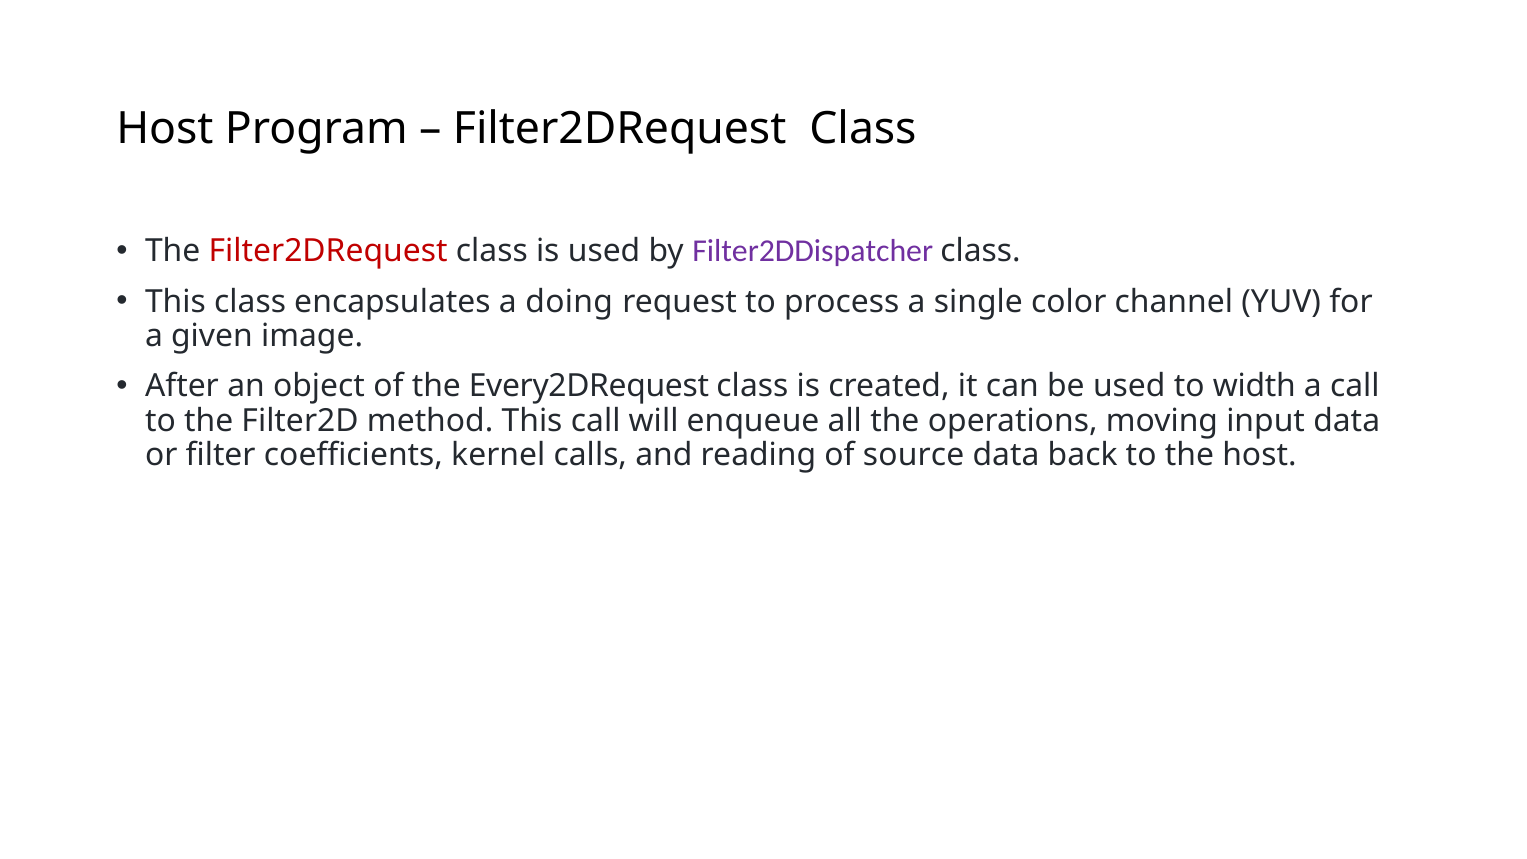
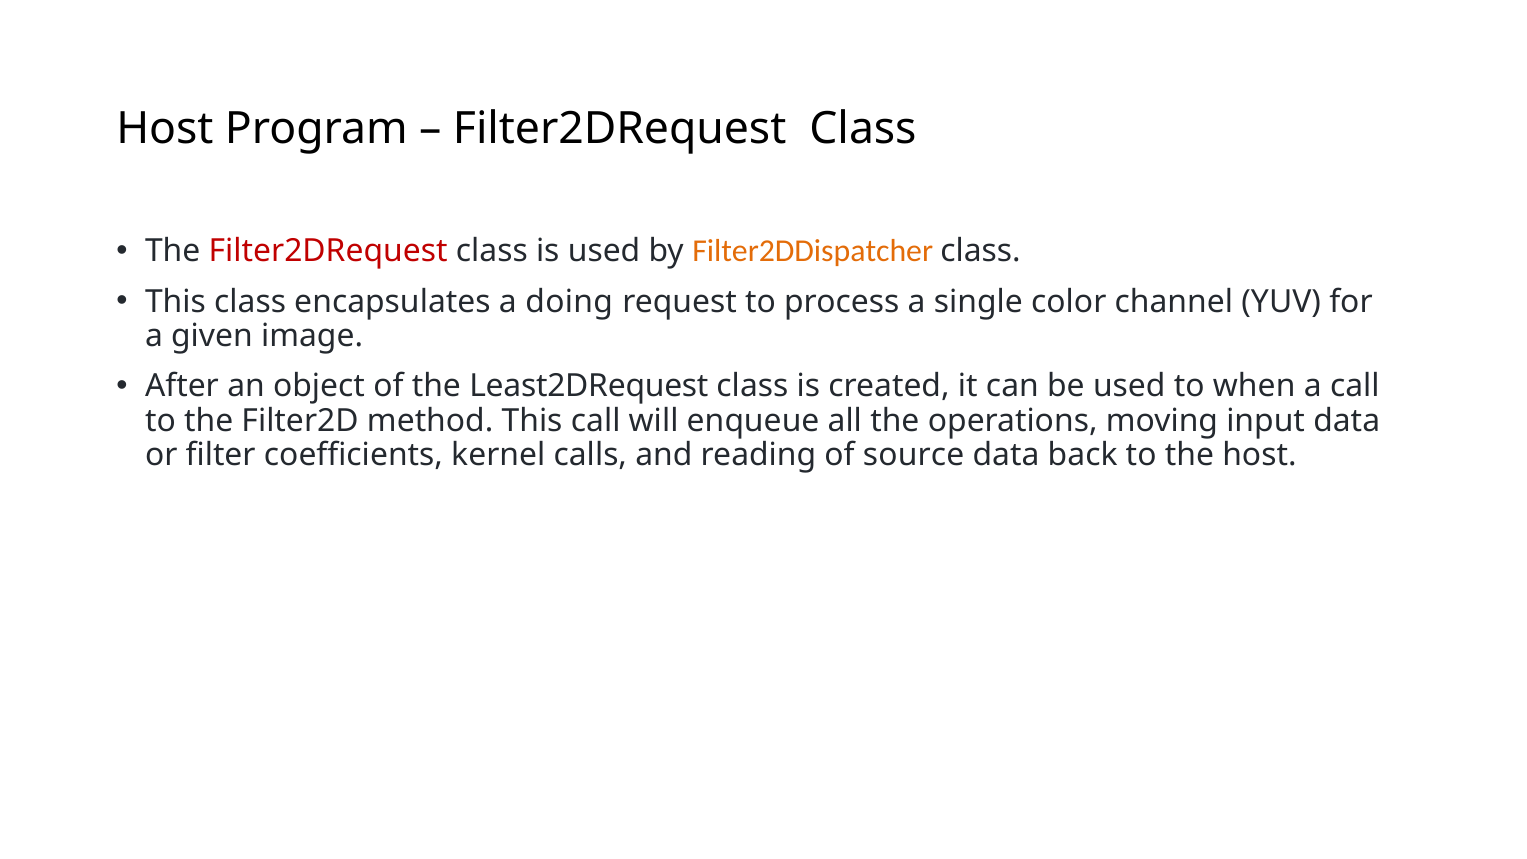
Filter2DDispatcher colour: purple -> orange
Every2DRequest: Every2DRequest -> Least2DRequest
width: width -> when
